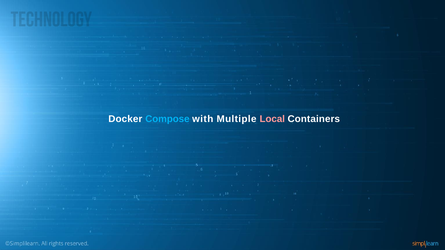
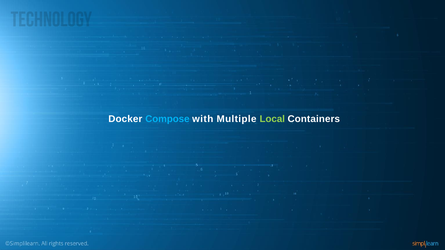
Local colour: pink -> light green
